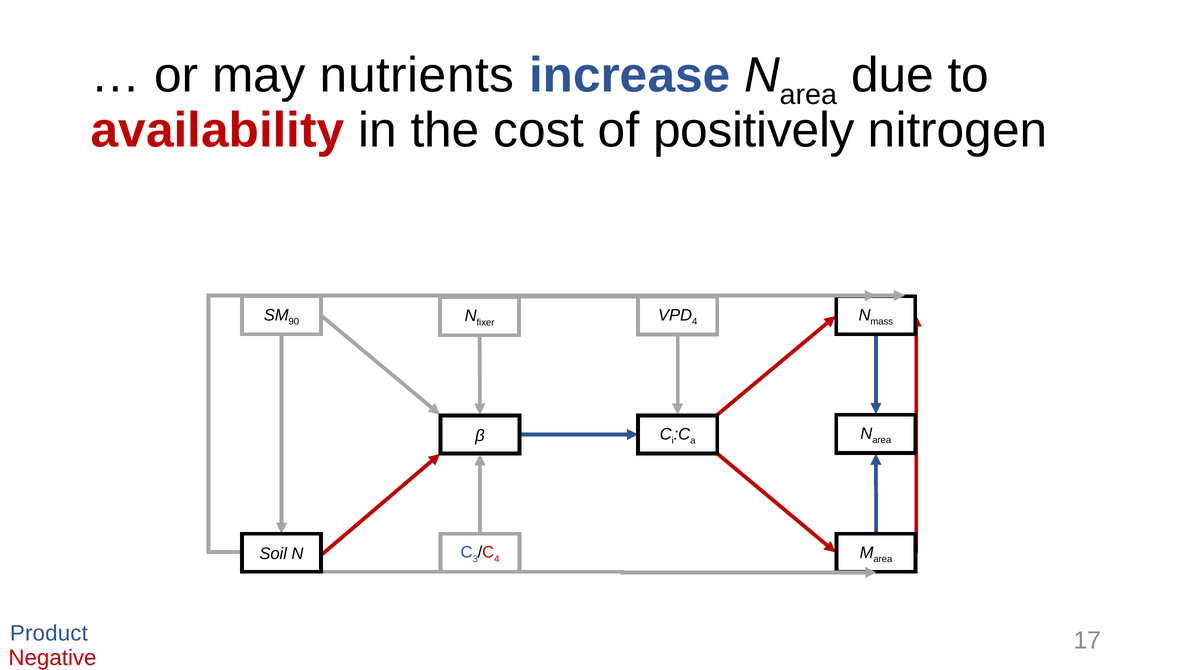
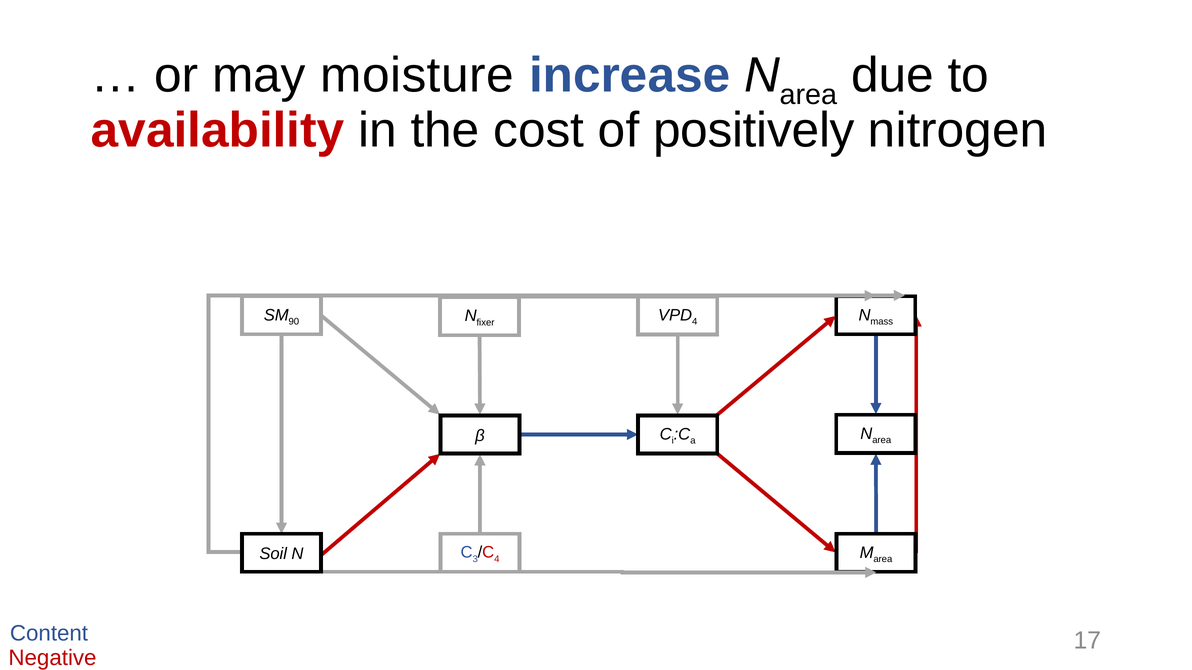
nutrients: nutrients -> moisture
Product: Product -> Content
